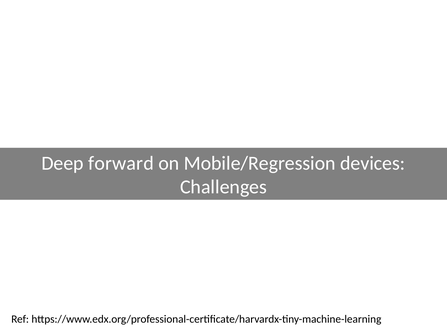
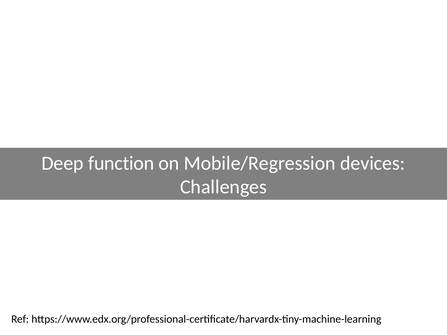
forward: forward -> function
